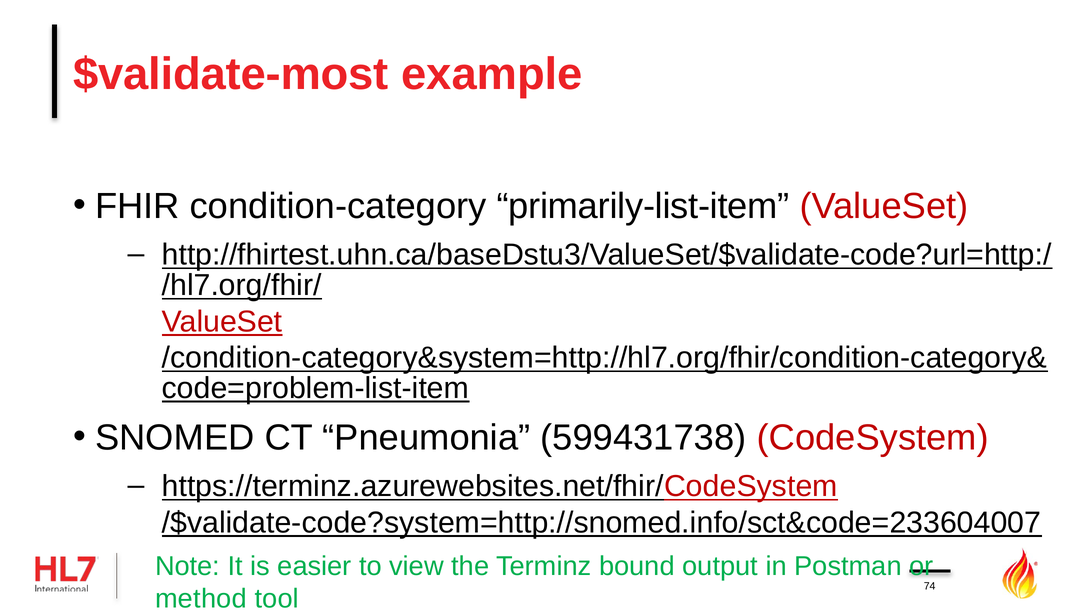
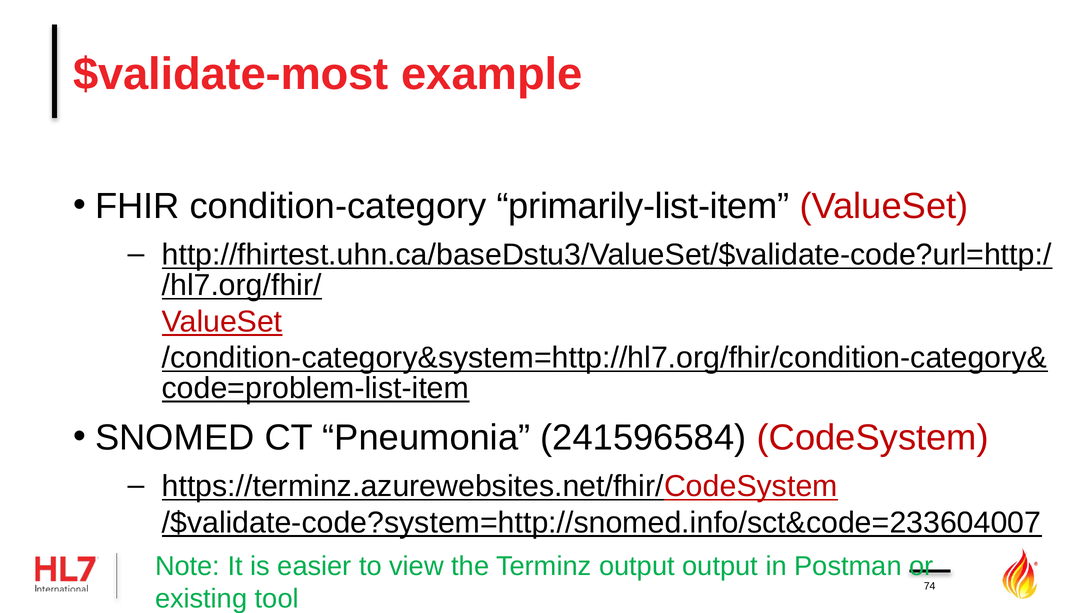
599431738: 599431738 -> 241596584
Terminz bound: bound -> output
method: method -> existing
